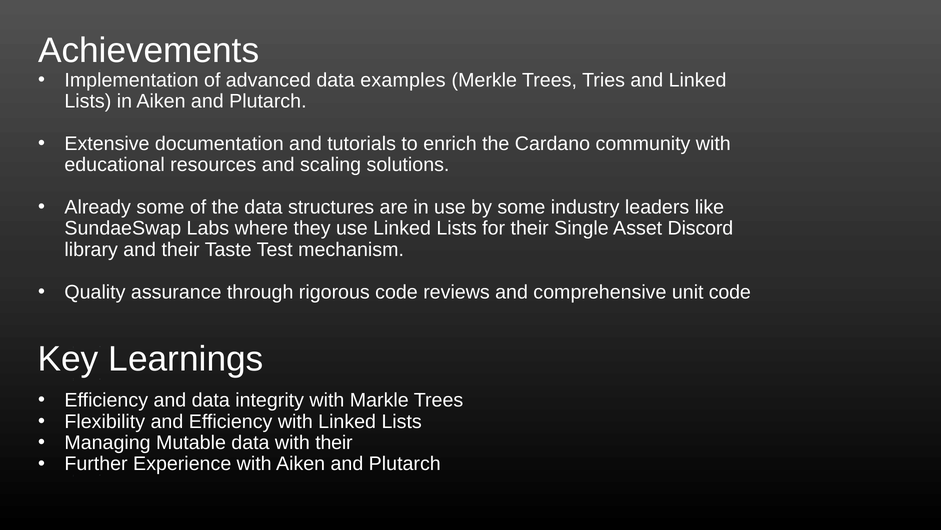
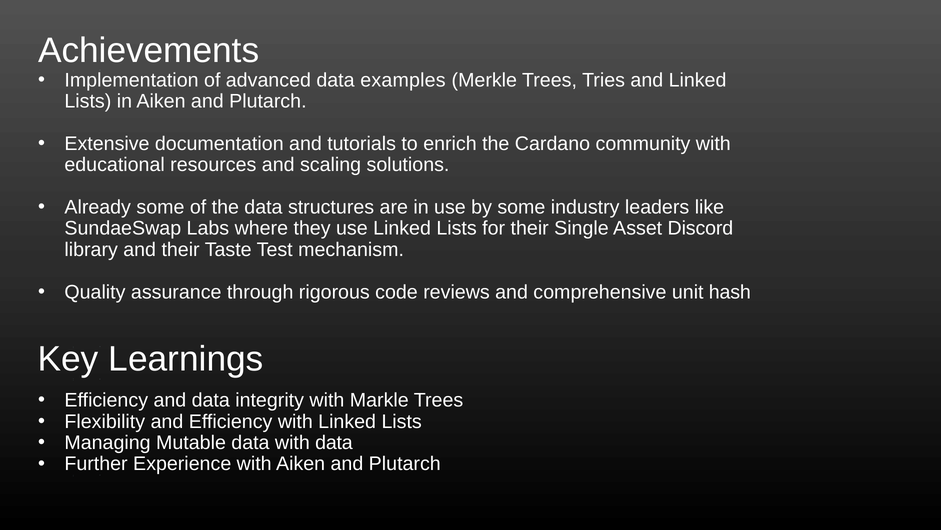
unit code: code -> hash
with their: their -> data
